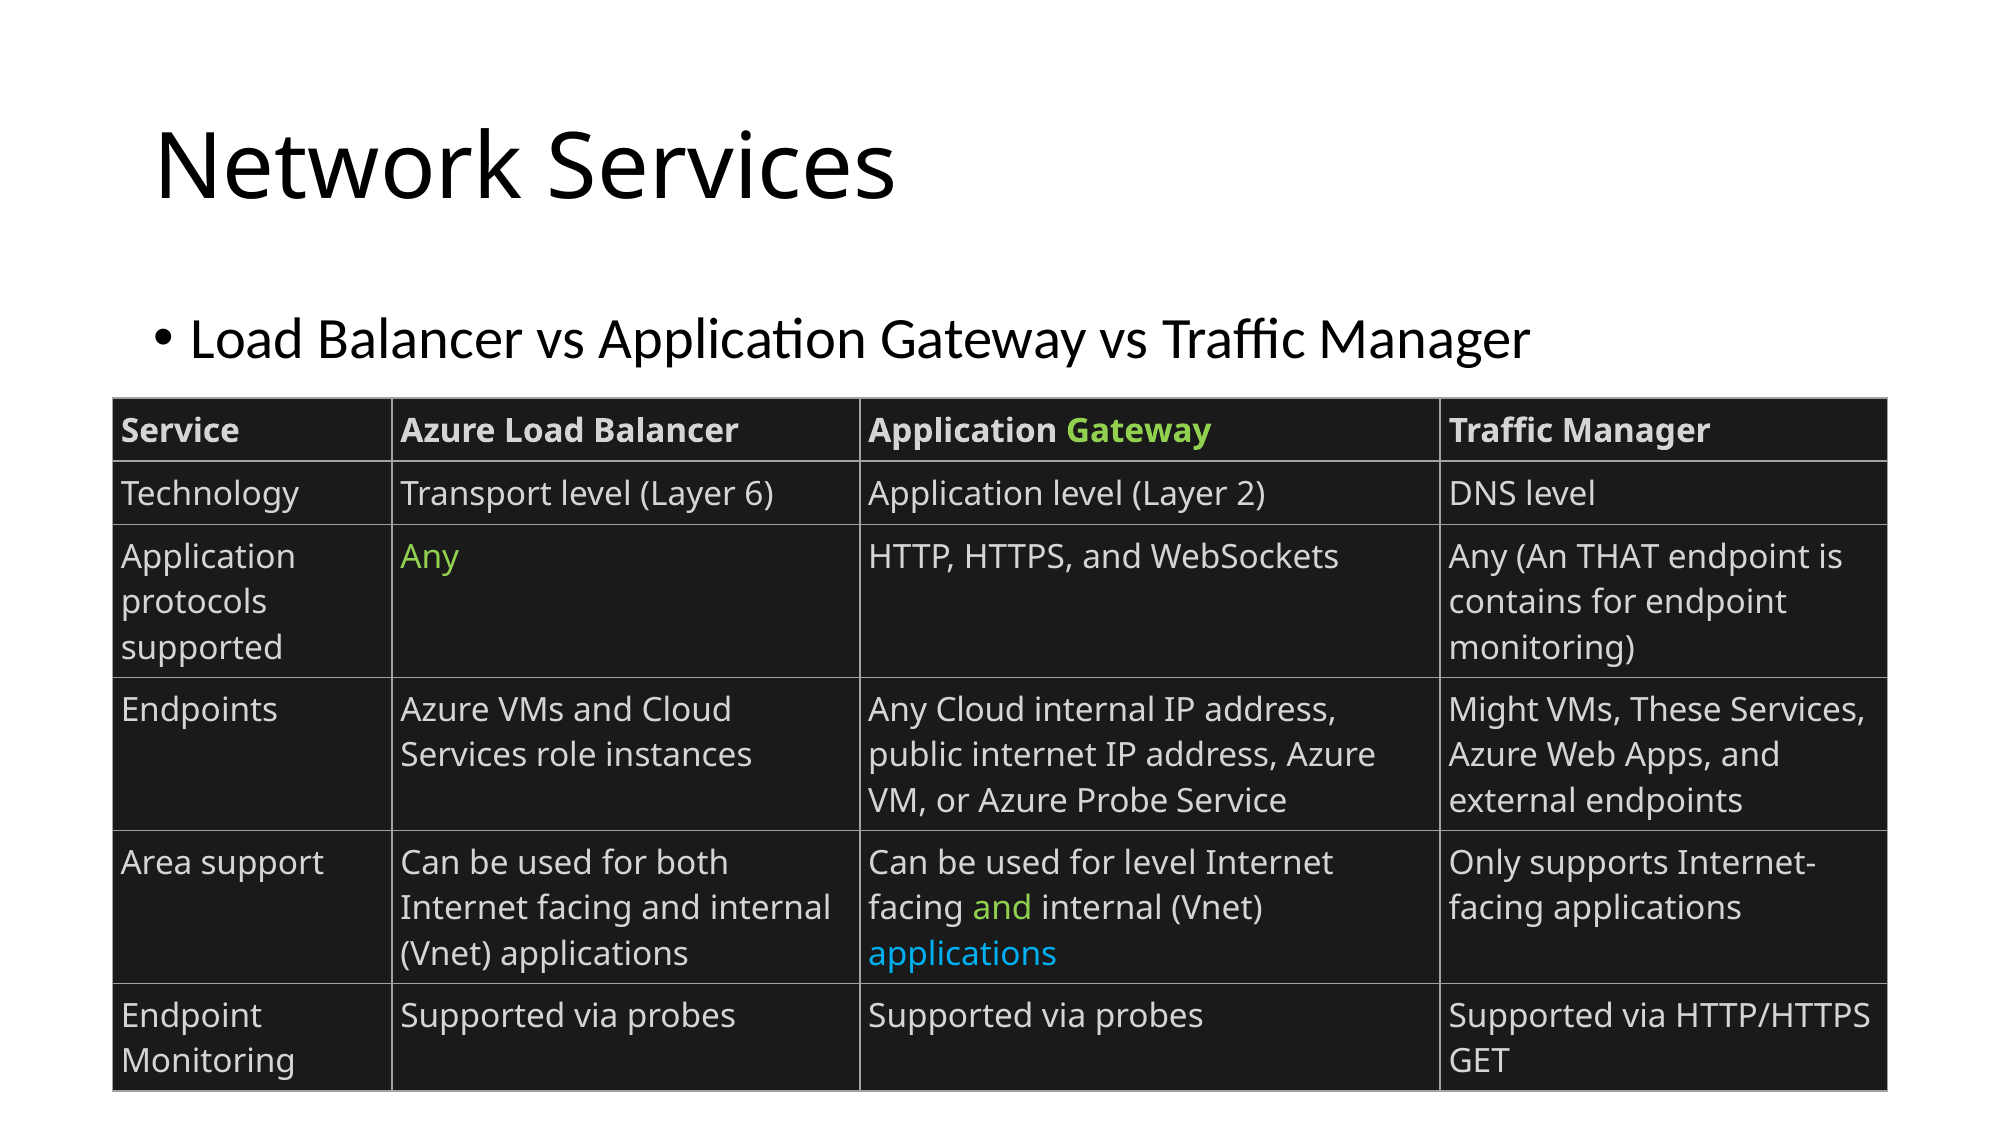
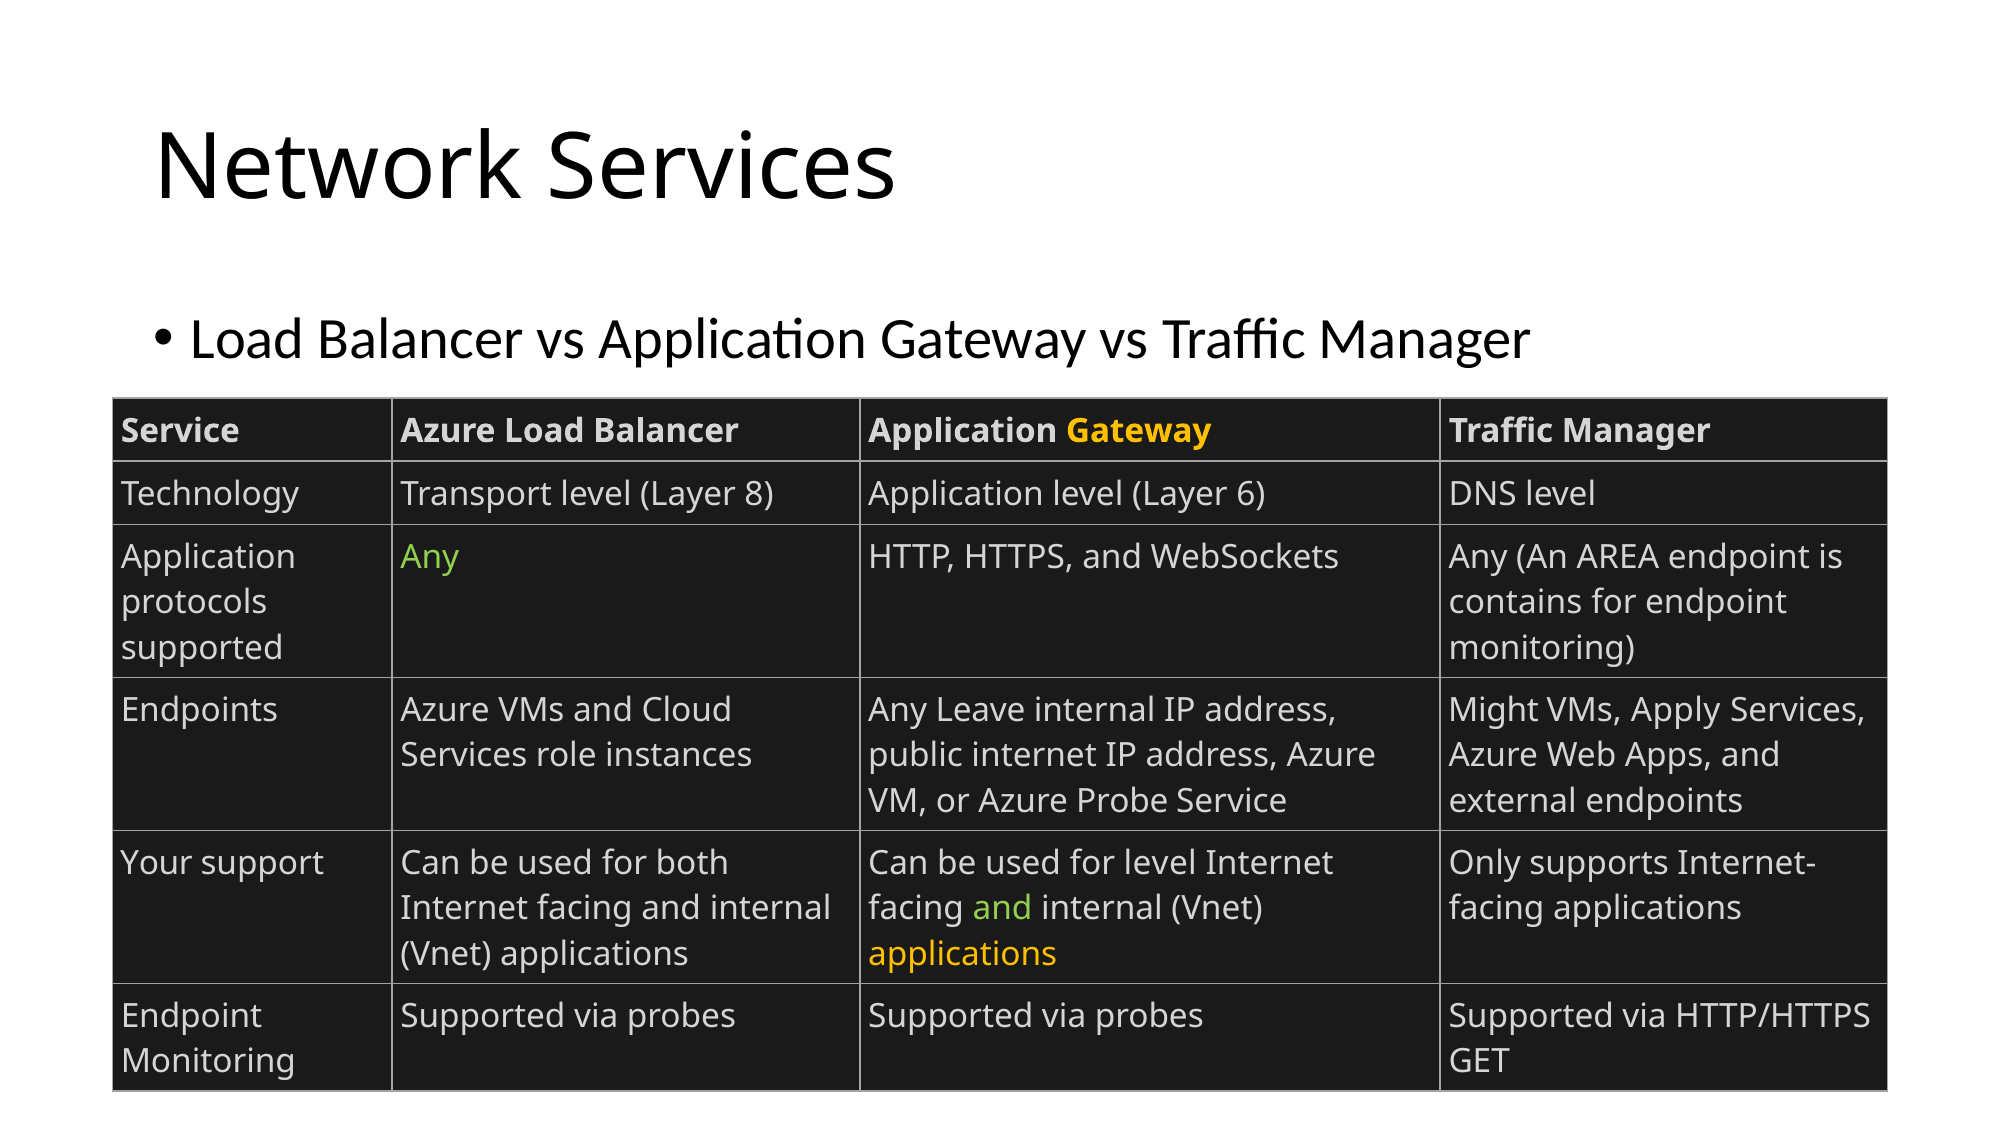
Gateway at (1139, 431) colour: light green -> yellow
6: 6 -> 8
2: 2 -> 6
THAT: THAT -> AREA
Any Cloud: Cloud -> Leave
These: These -> Apply
Area: Area -> Your
applications at (963, 954) colour: light blue -> yellow
